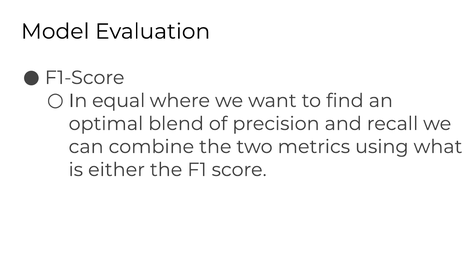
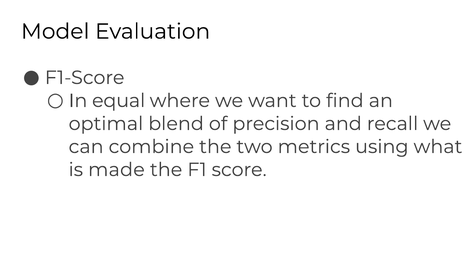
either: either -> made
